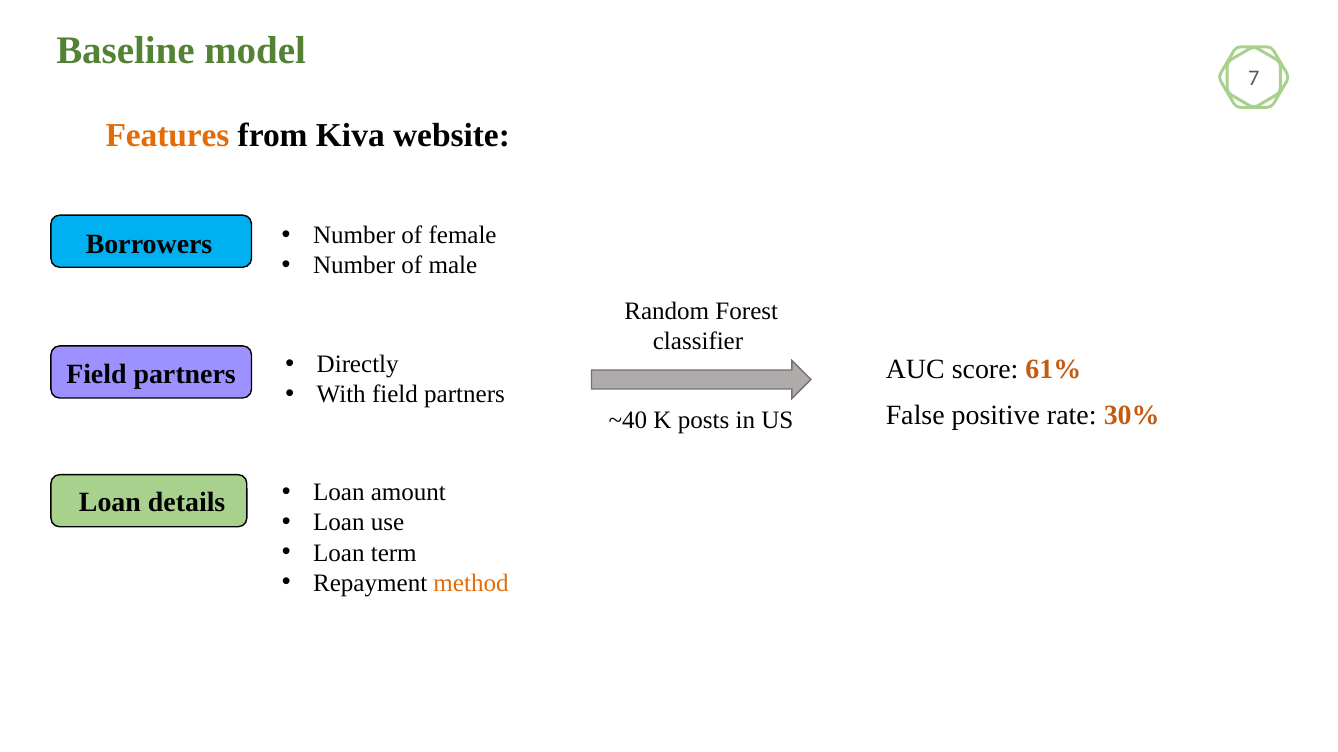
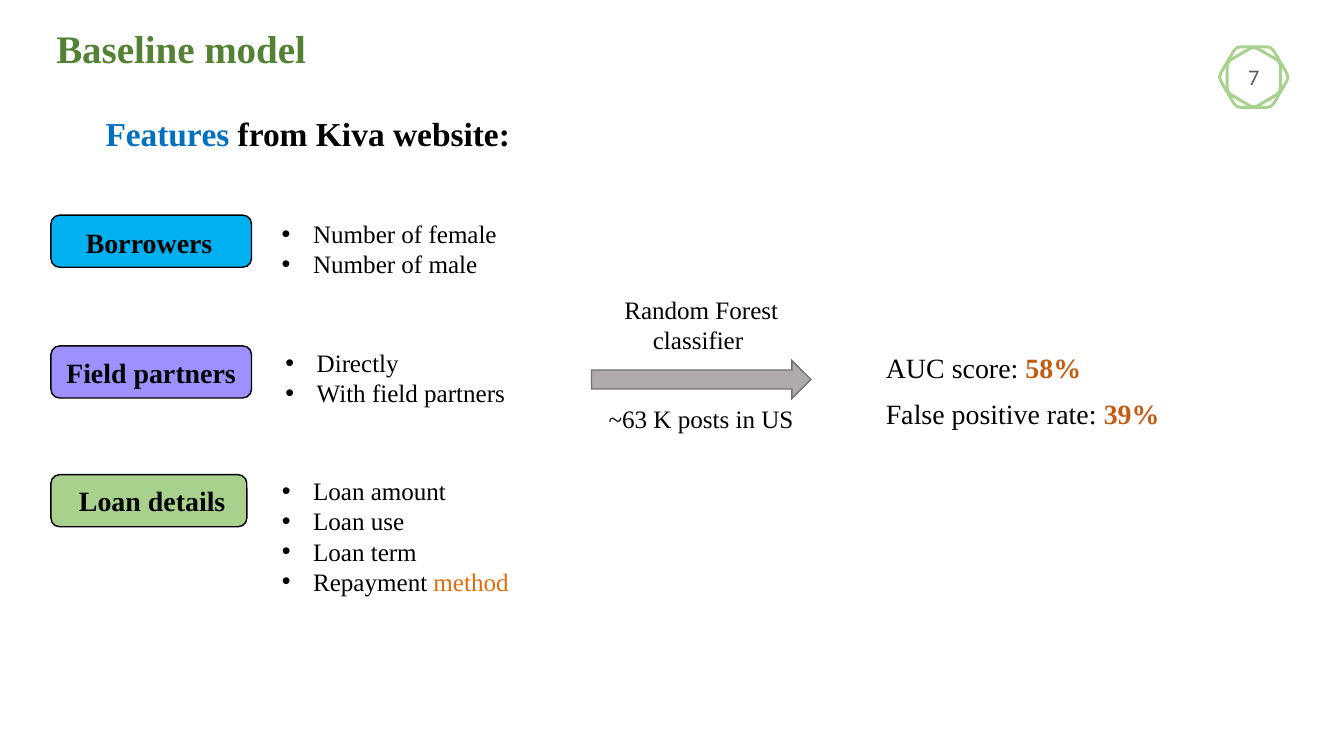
Features colour: orange -> blue
61%: 61% -> 58%
30%: 30% -> 39%
~40: ~40 -> ~63
